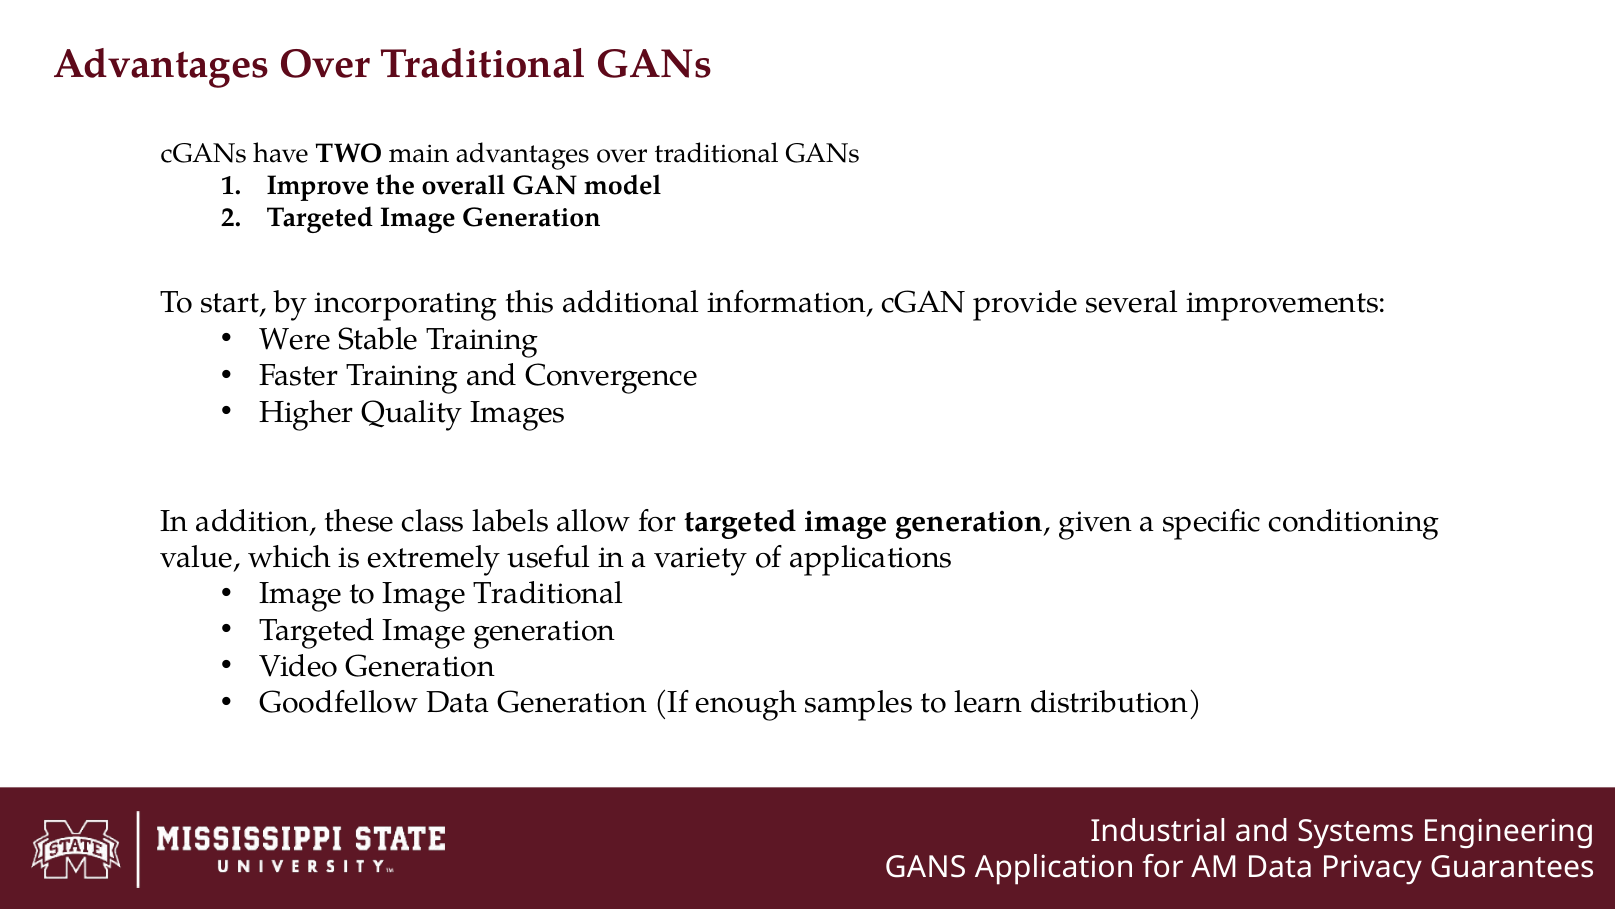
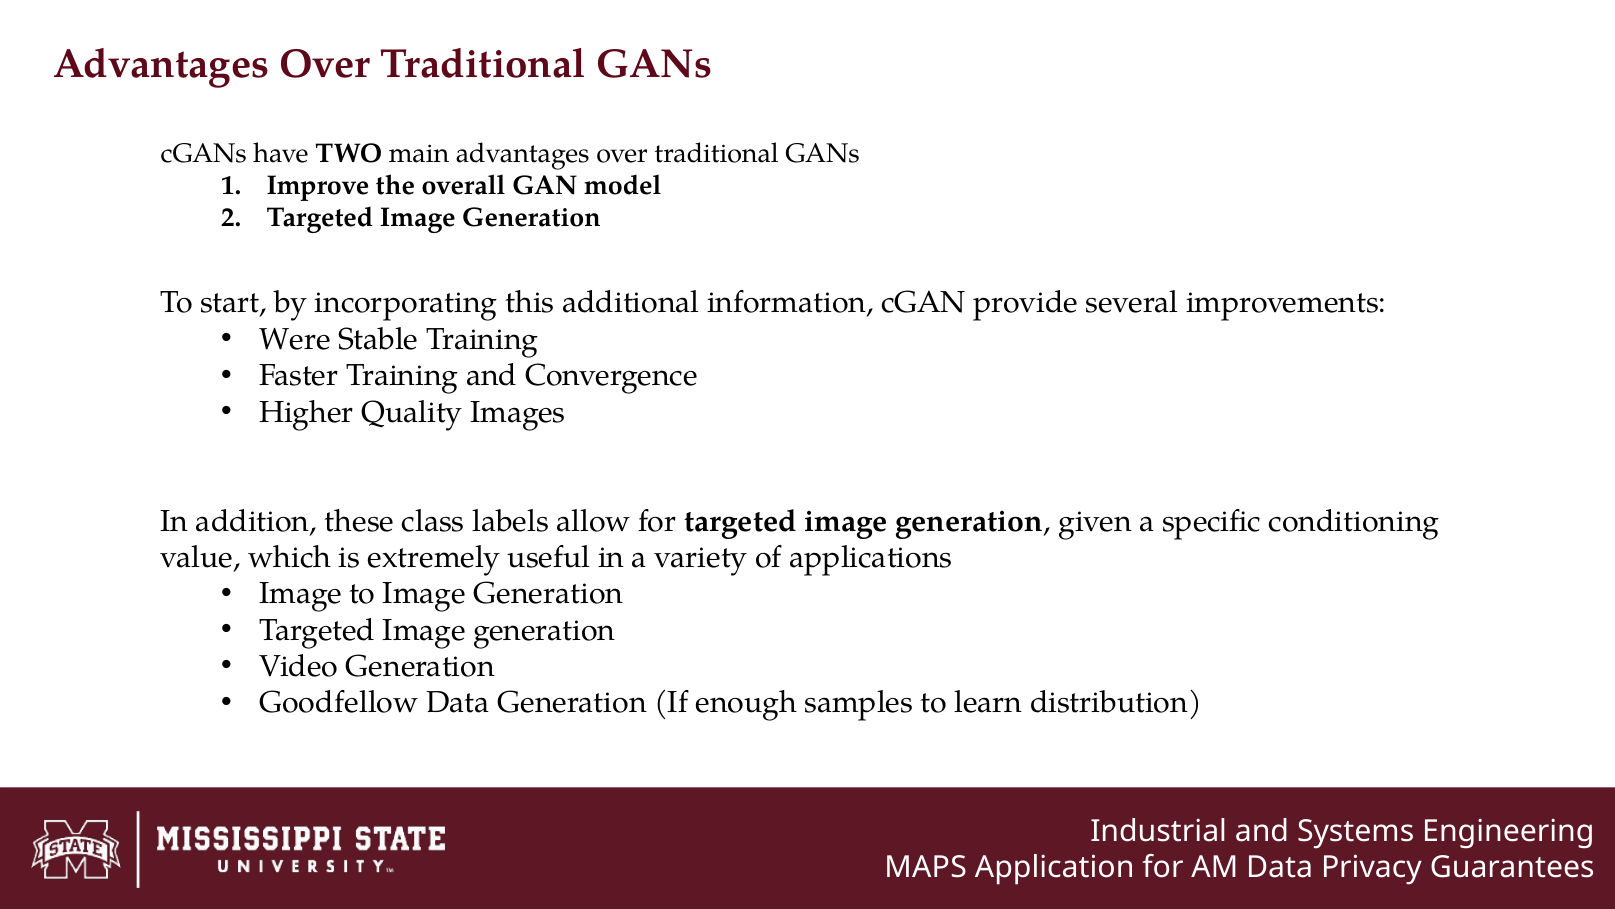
to Image Traditional: Traditional -> Generation
GANS at (926, 867): GANS -> MAPS
